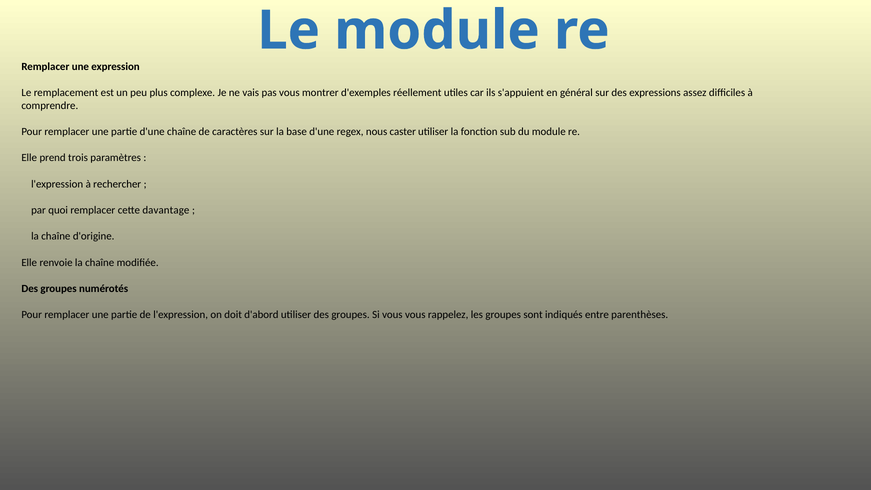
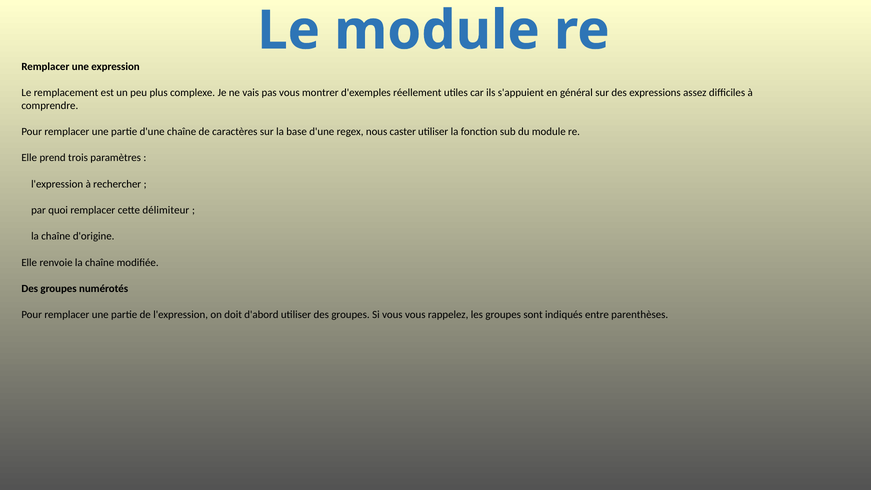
davantage: davantage -> délimiteur
